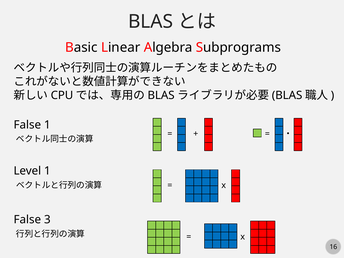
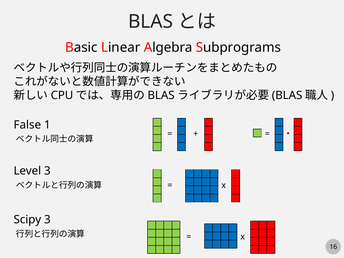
Level 1: 1 -> 3
False at (27, 220): False -> Scipy
